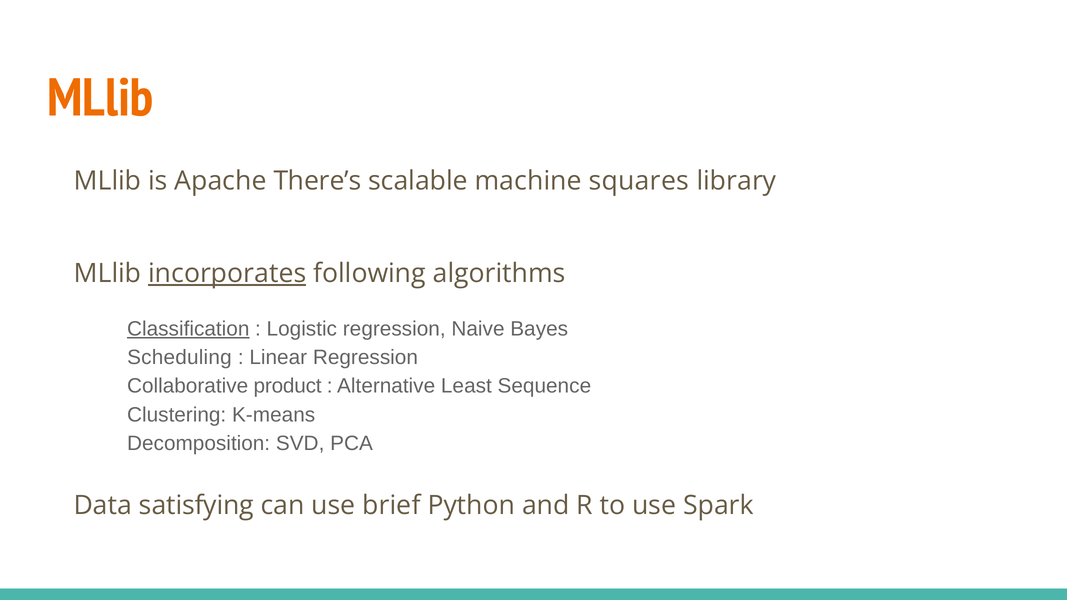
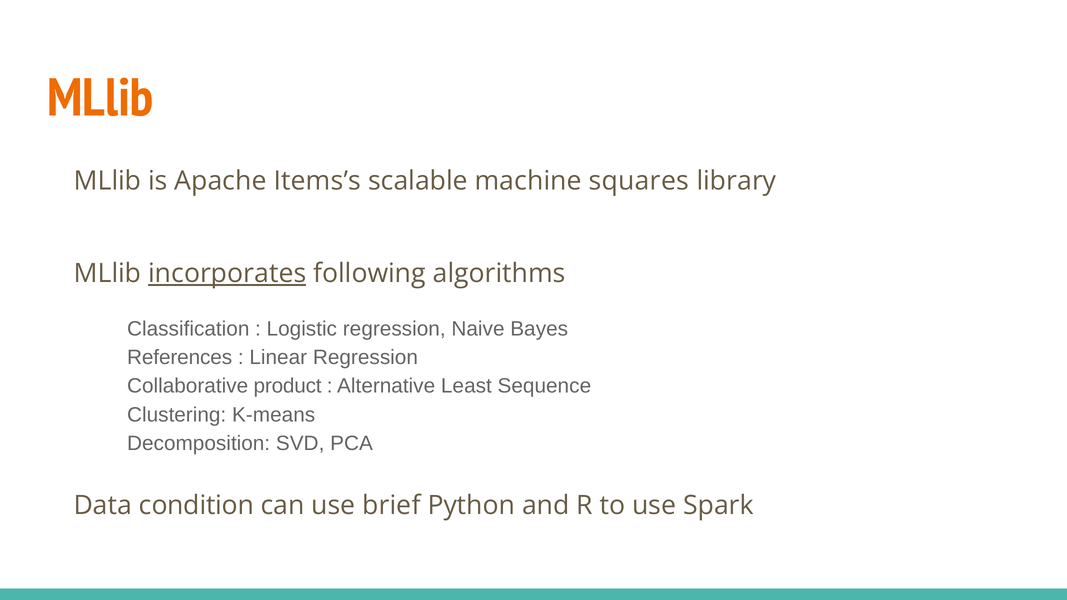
There’s: There’s -> Items’s
Classification underline: present -> none
Scheduling: Scheduling -> References
satisfying: satisfying -> condition
